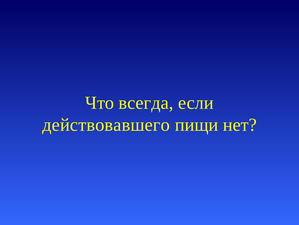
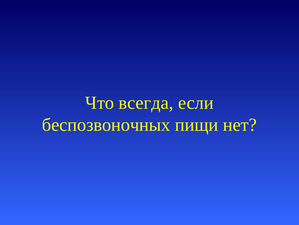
действовавшего: действовавшего -> беспозвоночных
